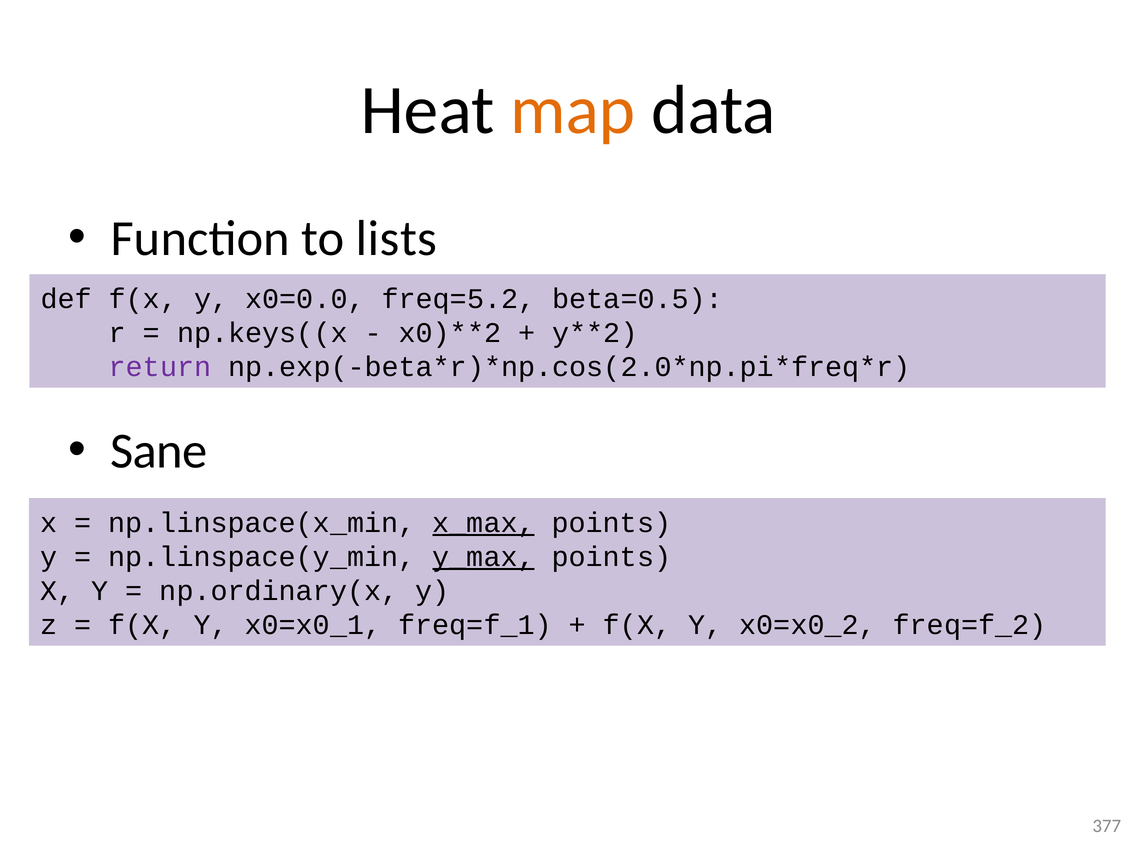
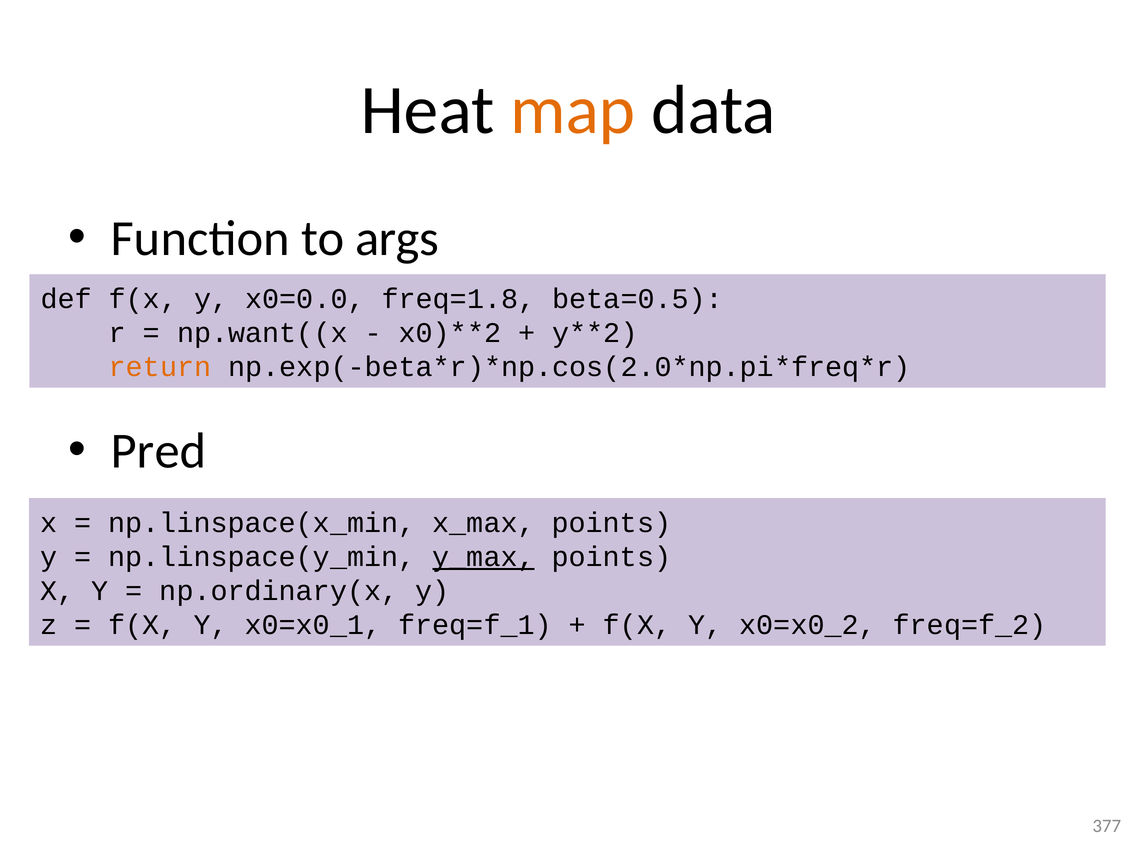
lists: lists -> args
freq=5.2: freq=5.2 -> freq=1.8
np.keys((x: np.keys((x -> np.want((x
return colour: purple -> orange
Sane: Sane -> Pred
x_max underline: present -> none
